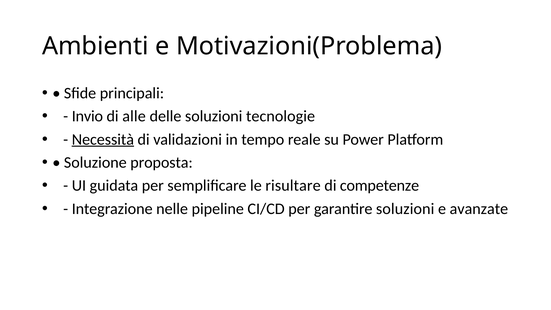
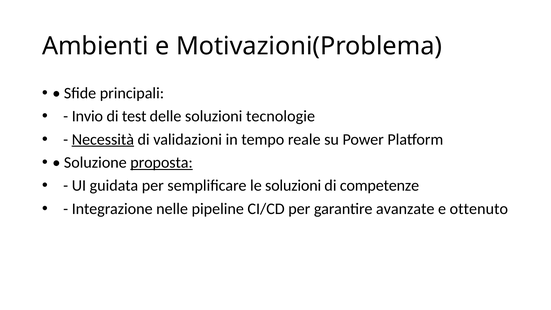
alle: alle -> test
proposta underline: none -> present
le risultare: risultare -> soluzioni
garantire soluzioni: soluzioni -> avanzate
avanzate: avanzate -> ottenuto
